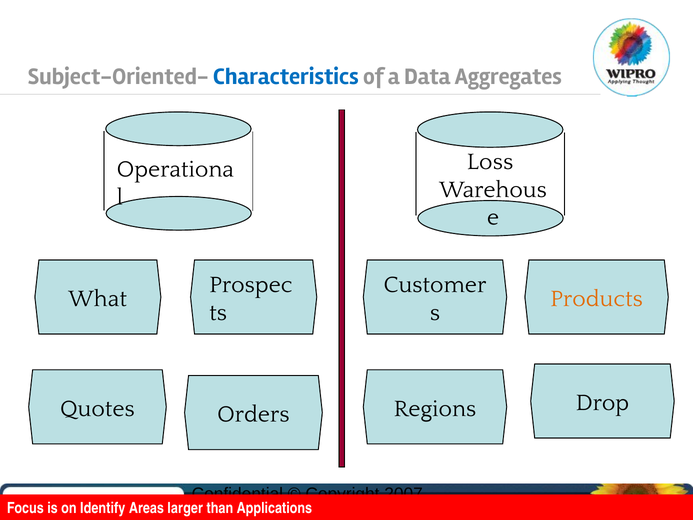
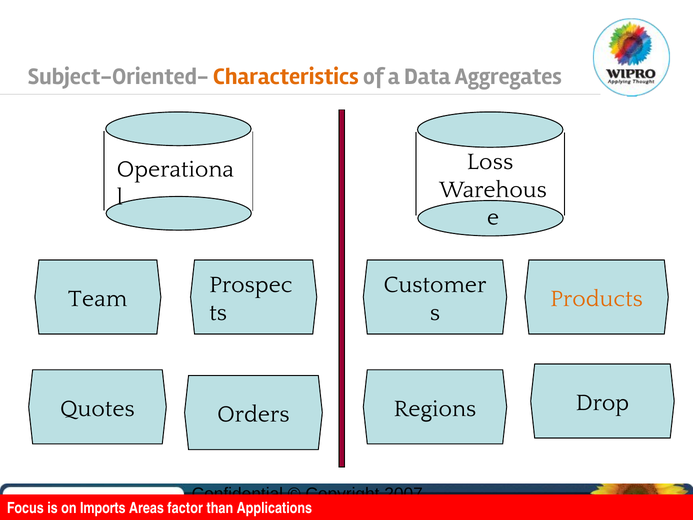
Characteristics colour: blue -> orange
What: What -> Team
Identify: Identify -> Imports
larger: larger -> factor
